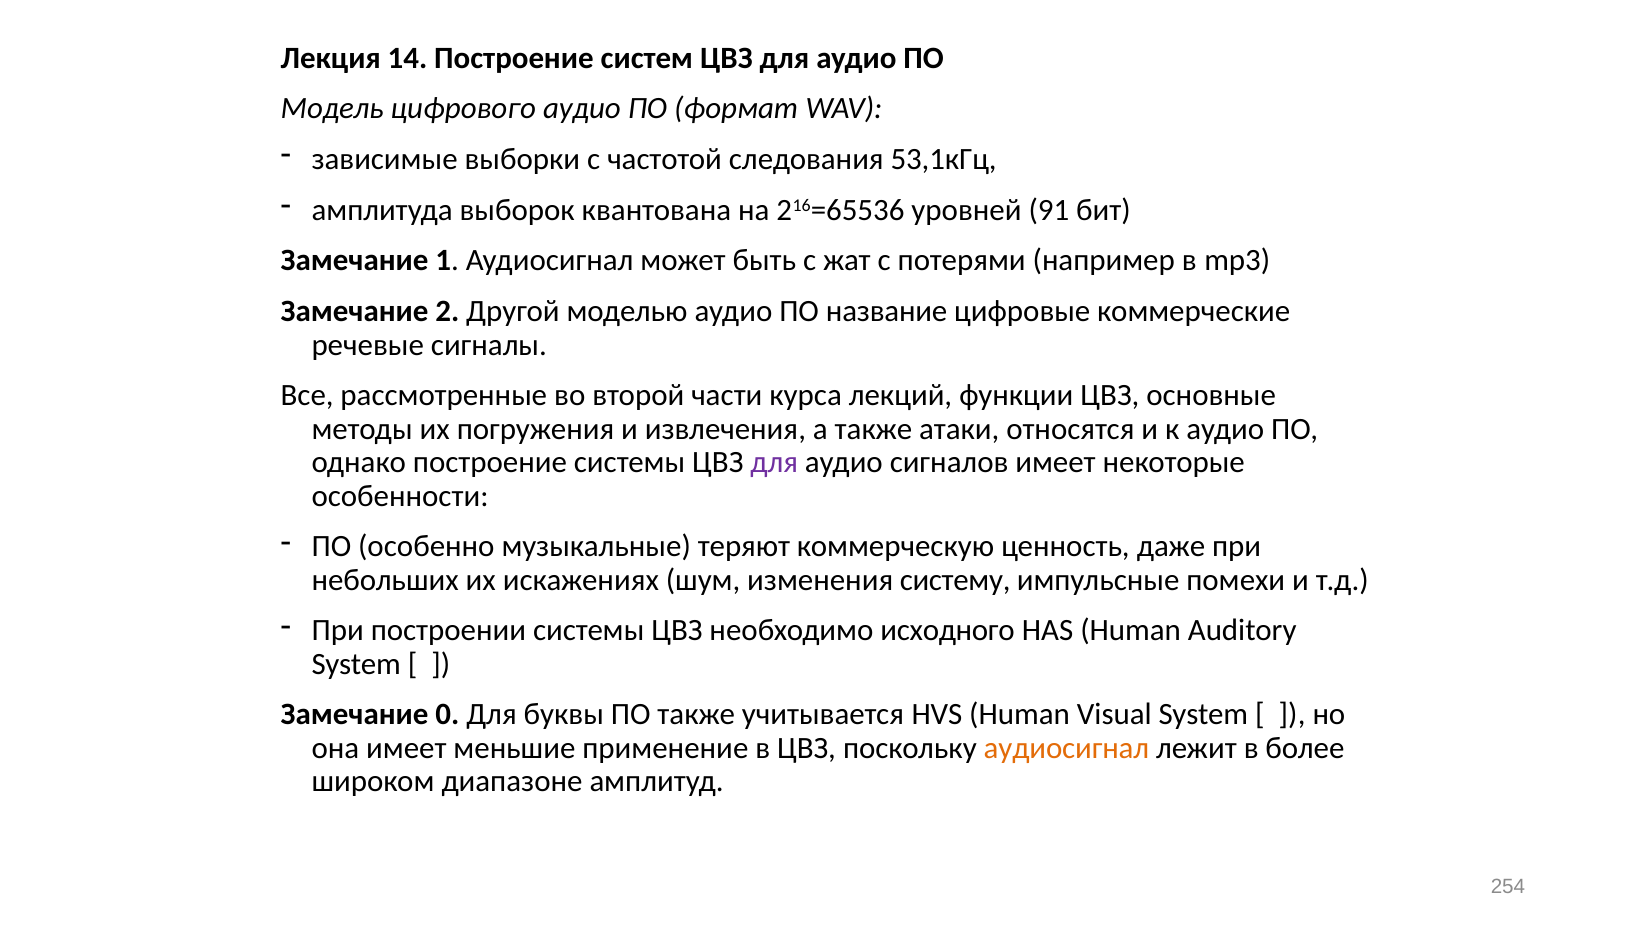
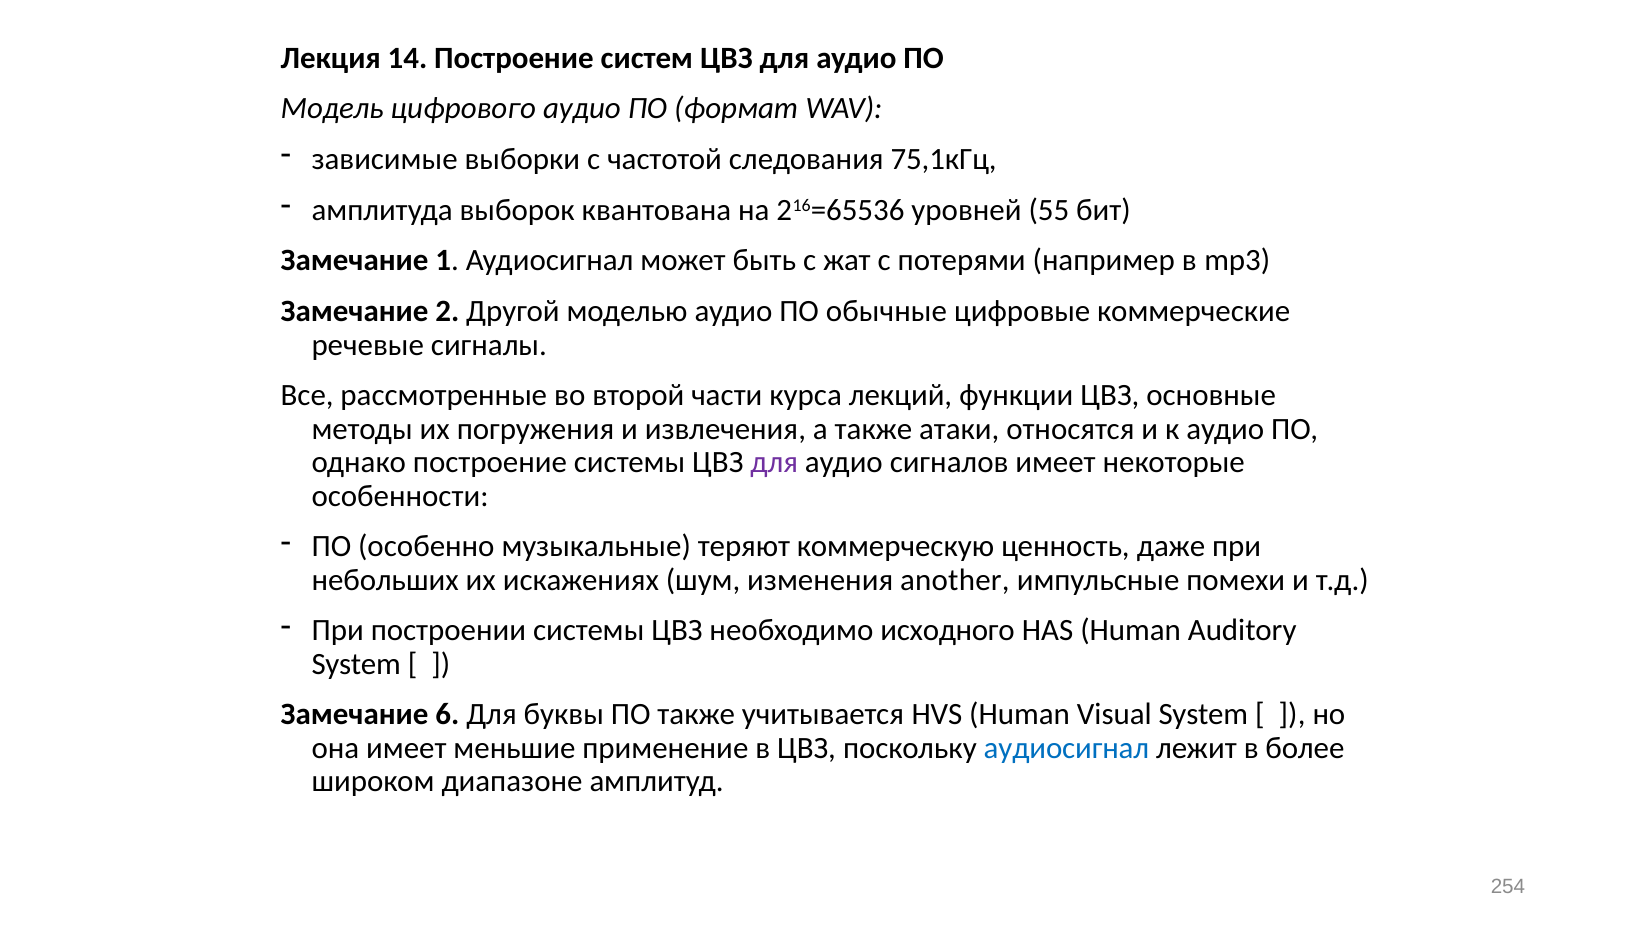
53,1кГц: 53,1кГц -> 75,1кГц
91: 91 -> 55
название: название -> обычные
систему: систему -> another
0: 0 -> 6
аудиосигнал at (1066, 748) colour: orange -> blue
